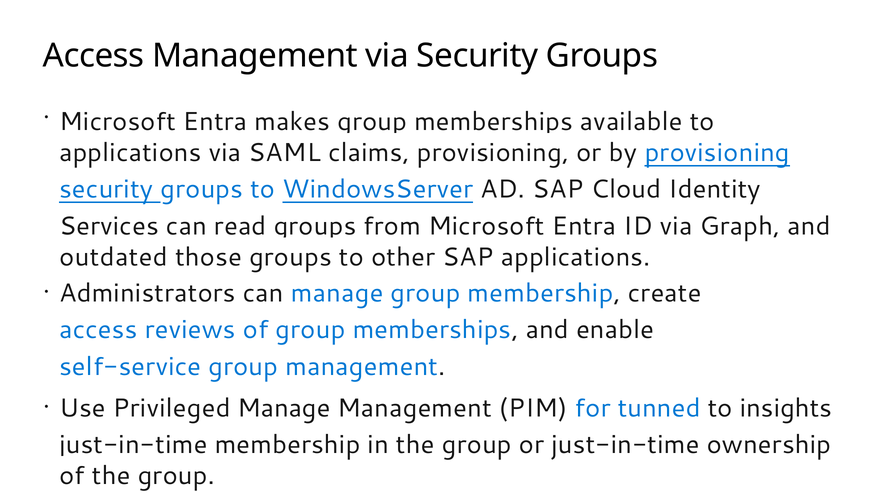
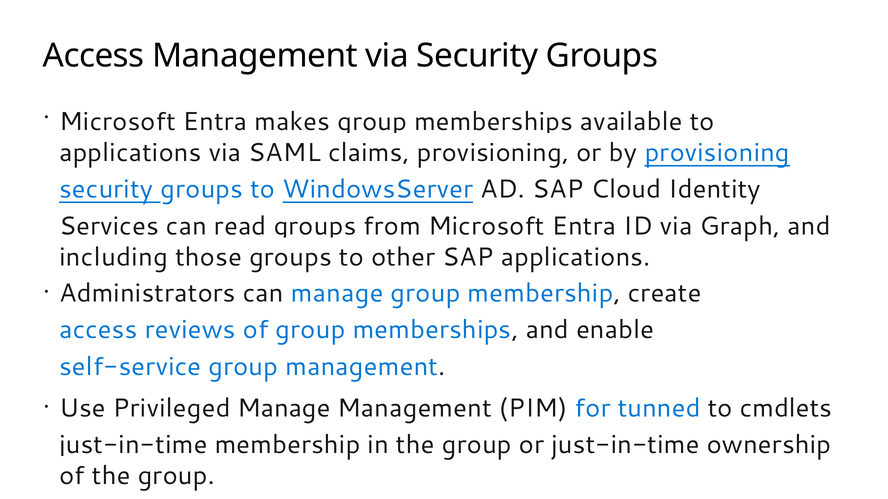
outdated: outdated -> including
insights: insights -> cmdlets
